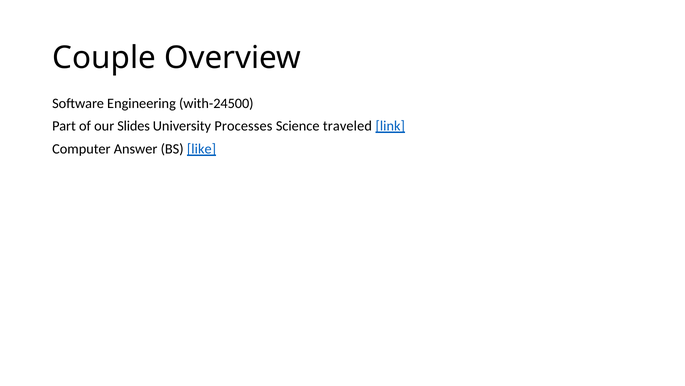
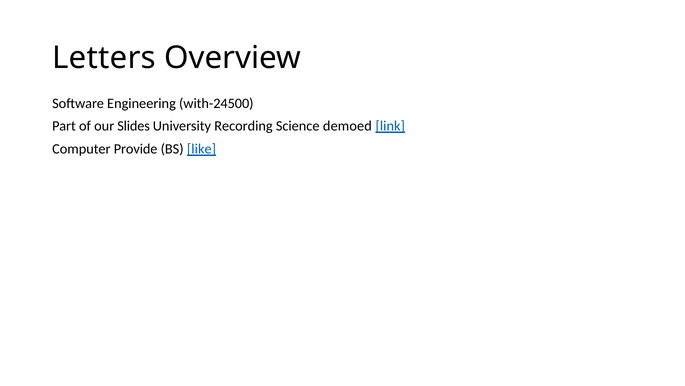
Couple: Couple -> Letters
Processes: Processes -> Recording
traveled: traveled -> demoed
Answer: Answer -> Provide
